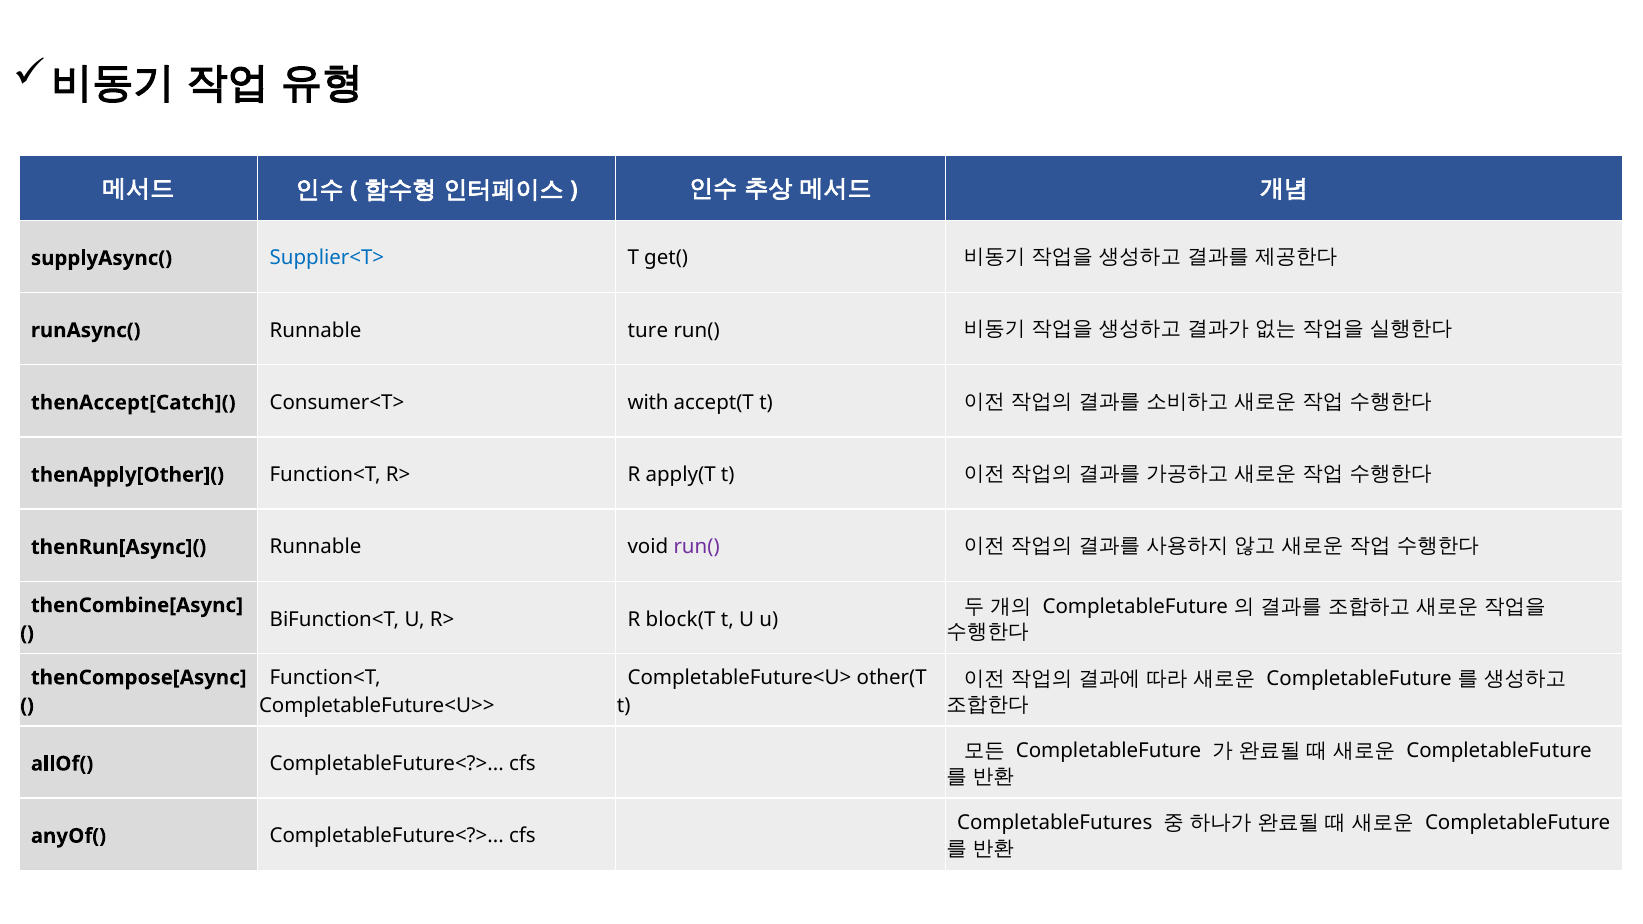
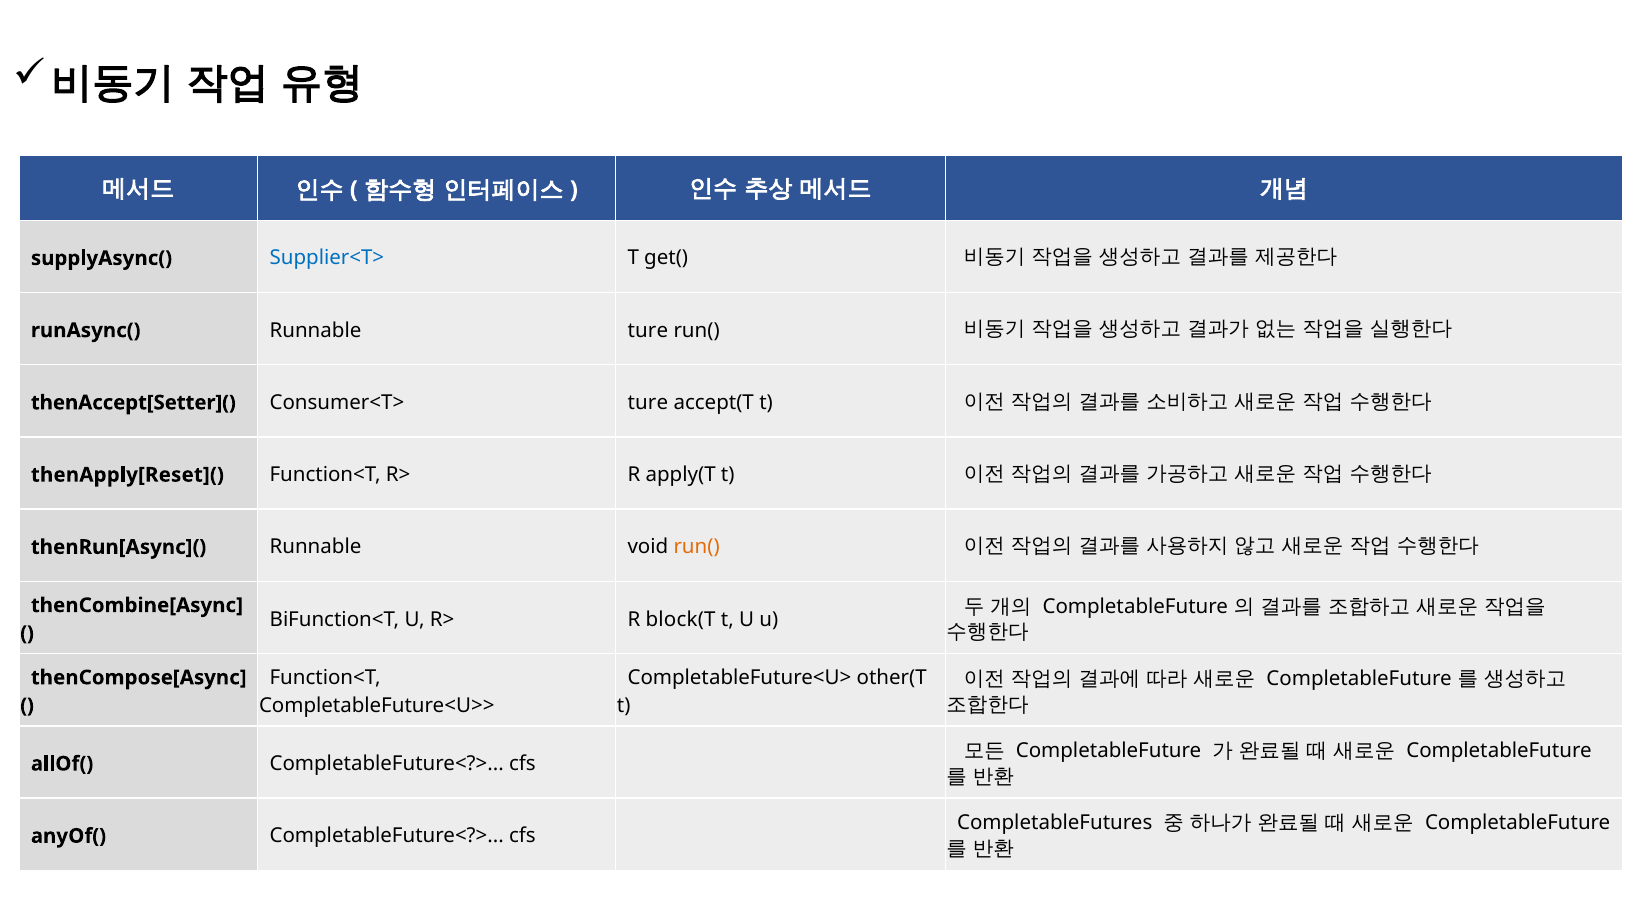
thenAccept[Catch](: thenAccept[Catch]( -> thenAccept[Setter](
Consumer<T> with: with -> ture
thenApply[Other](: thenApply[Other]( -> thenApply[Reset](
run( at (697, 547) colour: purple -> orange
